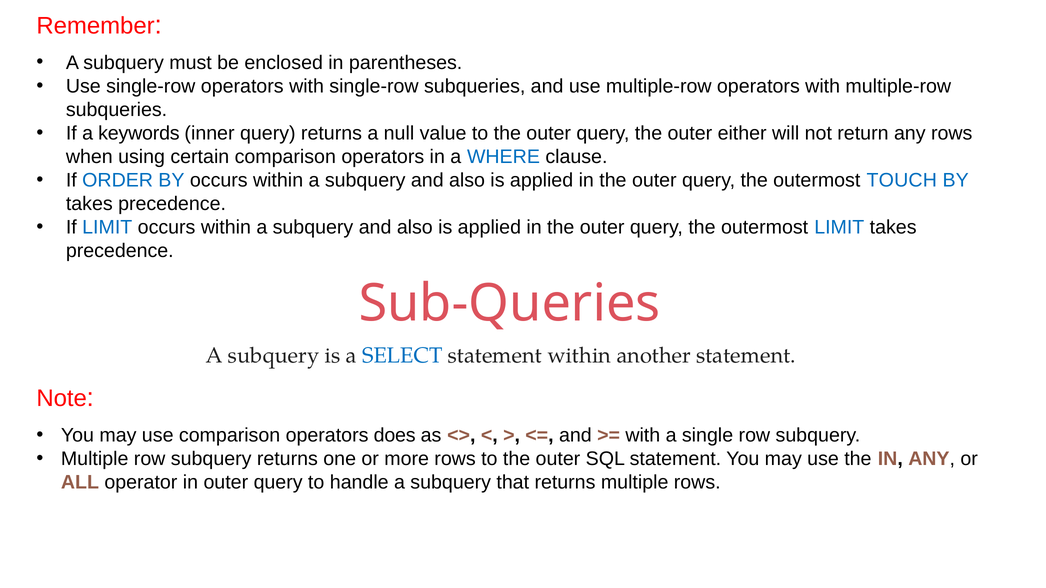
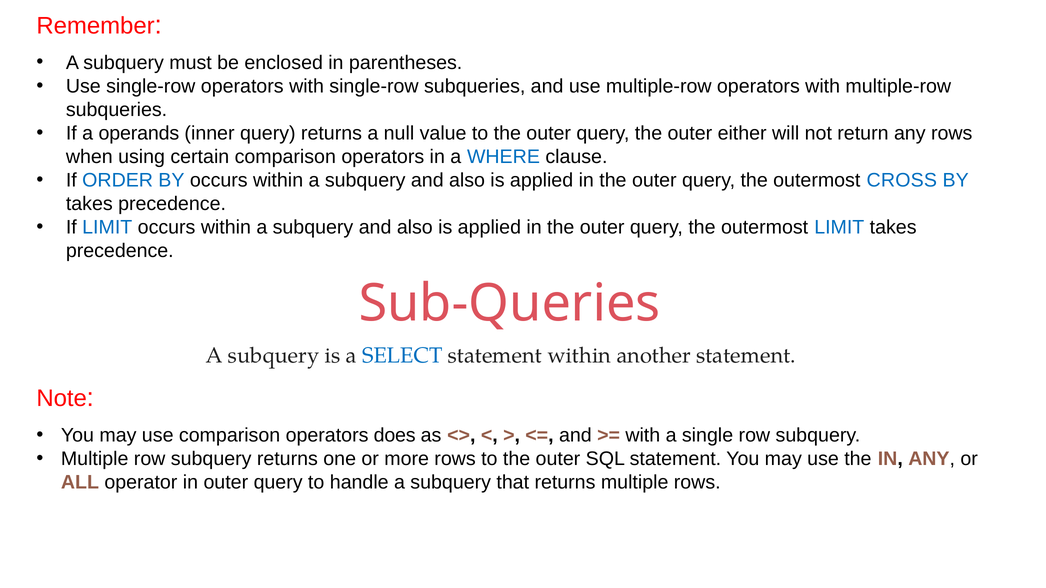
keywords: keywords -> operands
TOUCH: TOUCH -> CROSS
